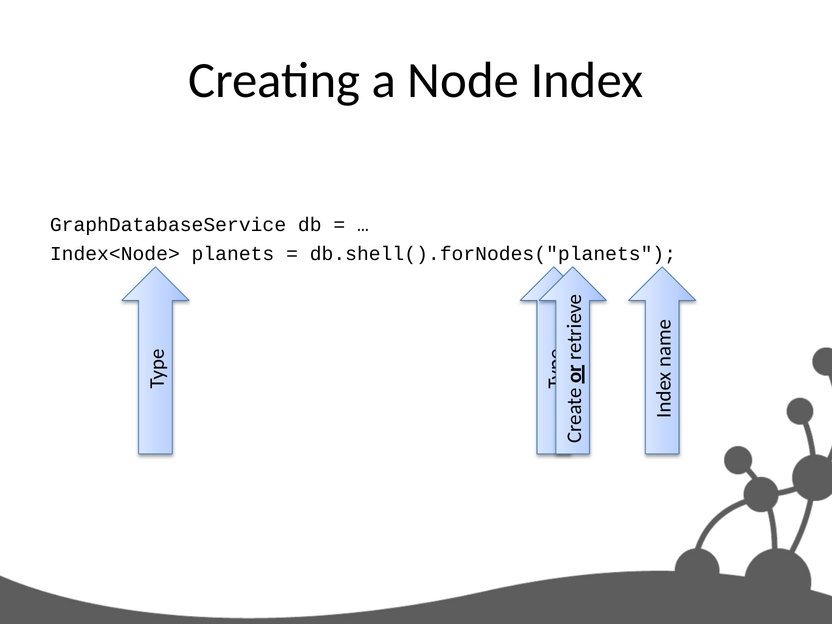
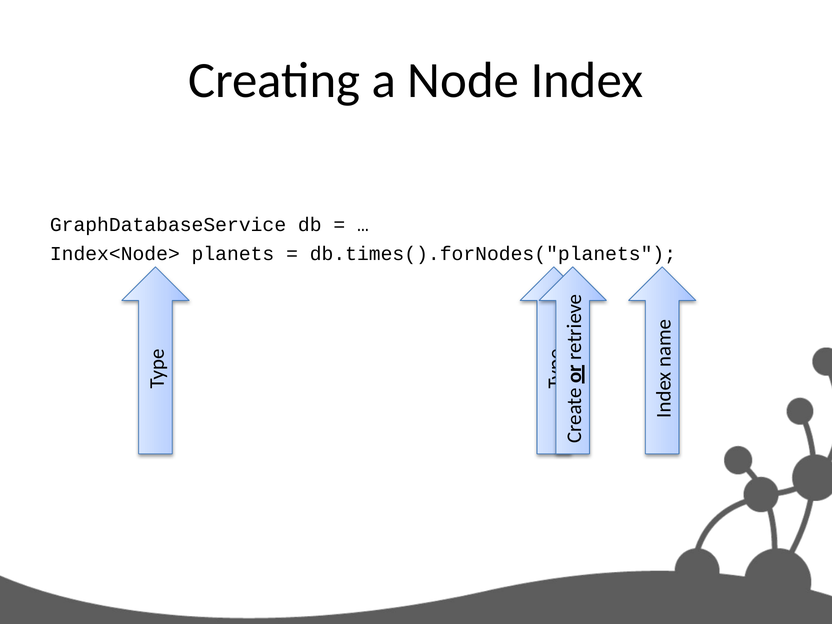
db.shell().forNodes("planets: db.shell().forNodes("planets -> db.times().forNodes("planets
